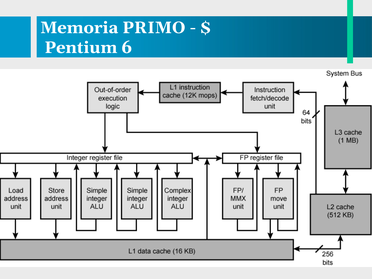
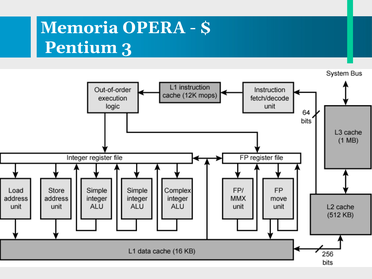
PRIMO: PRIMO -> OPERA
6: 6 -> 3
